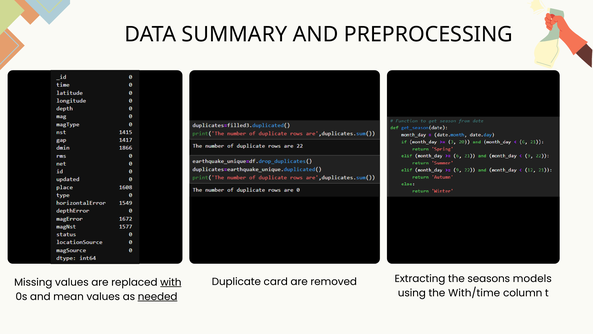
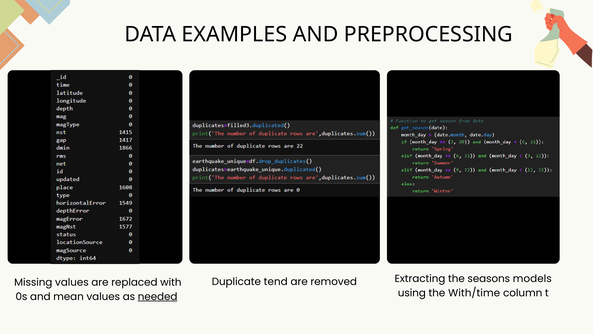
SUMMARY: SUMMARY -> EXAMPLES
card: card -> tend
with underline: present -> none
